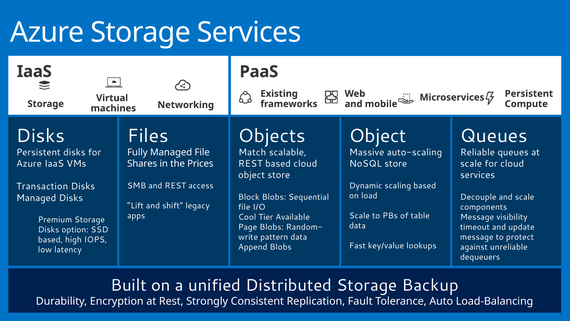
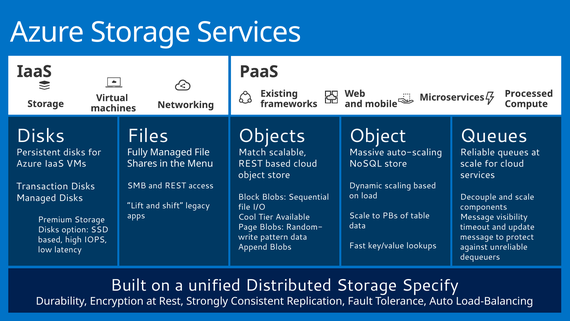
Persistent at (529, 94): Persistent -> Processed
Prices: Prices -> Menu
Backup: Backup -> Specify
